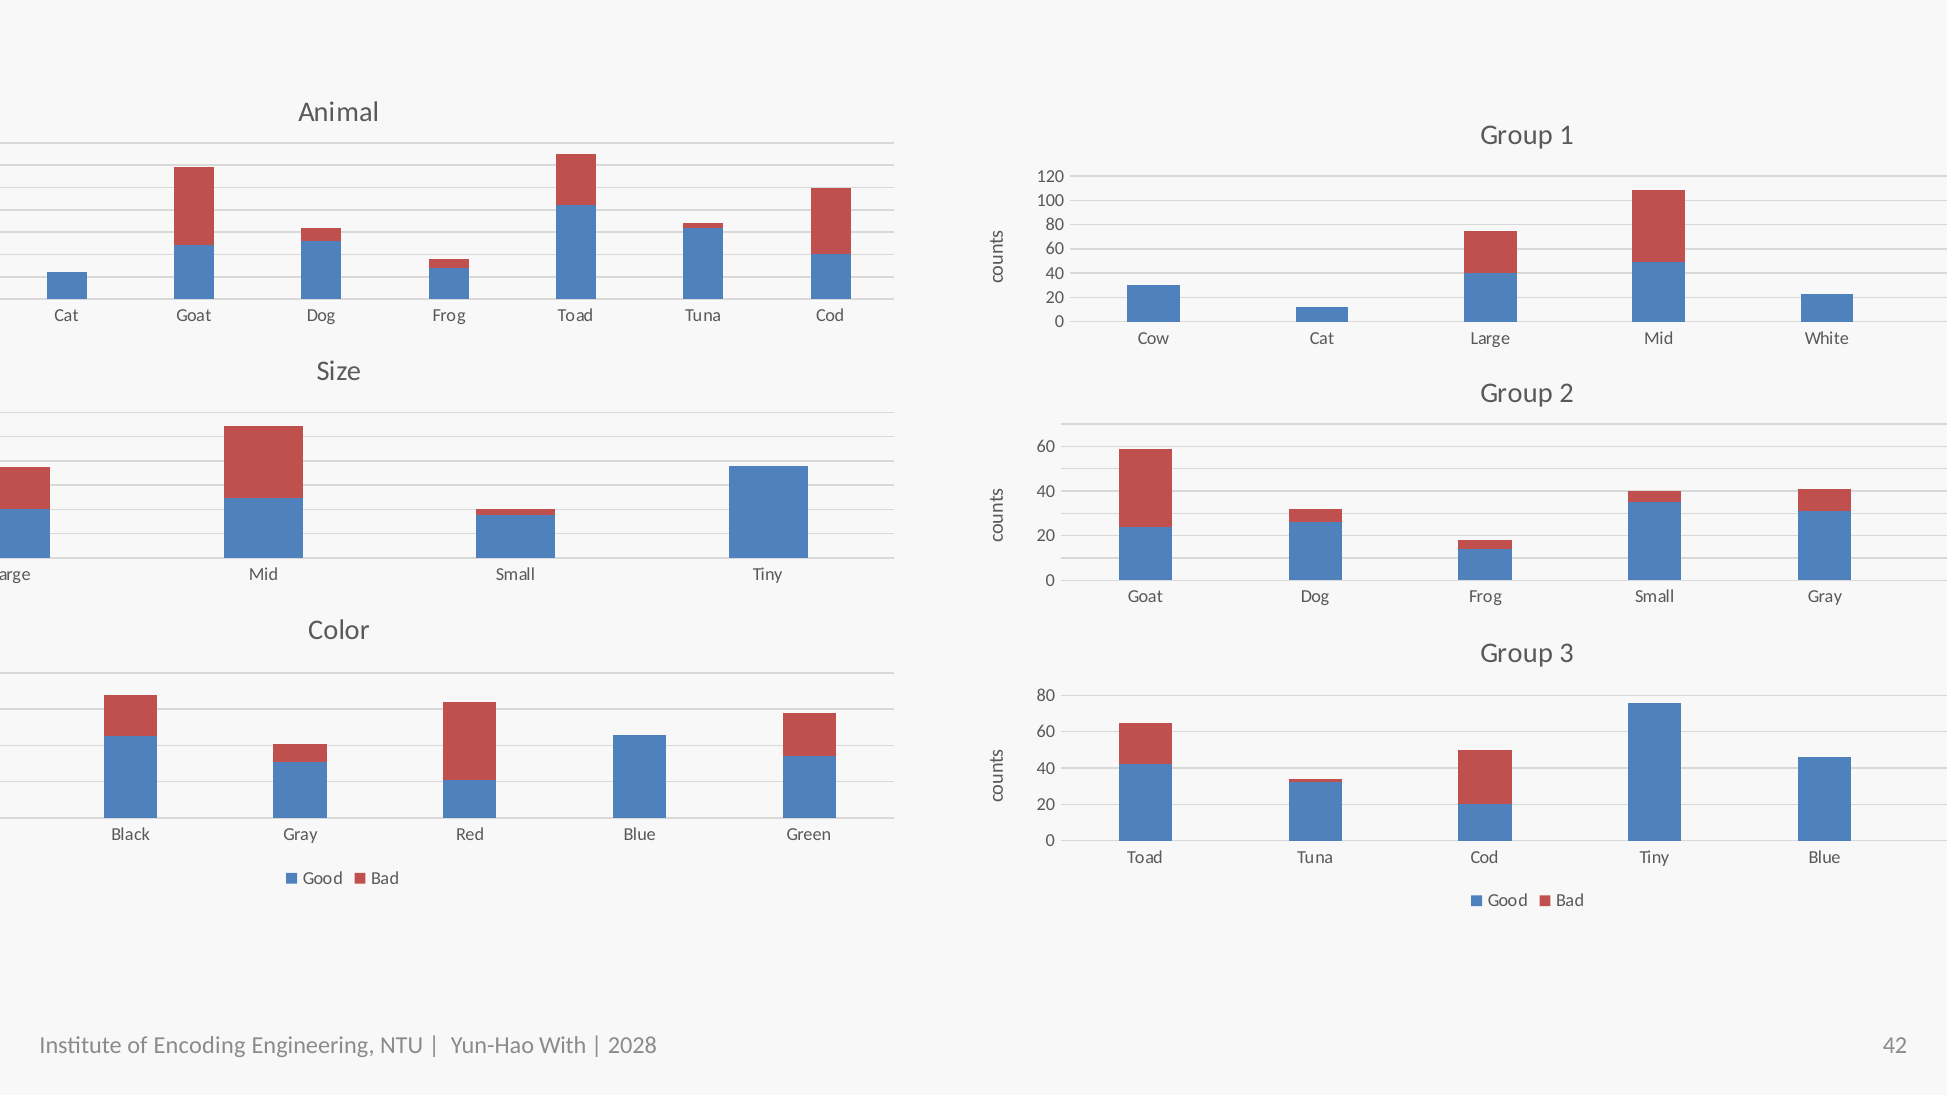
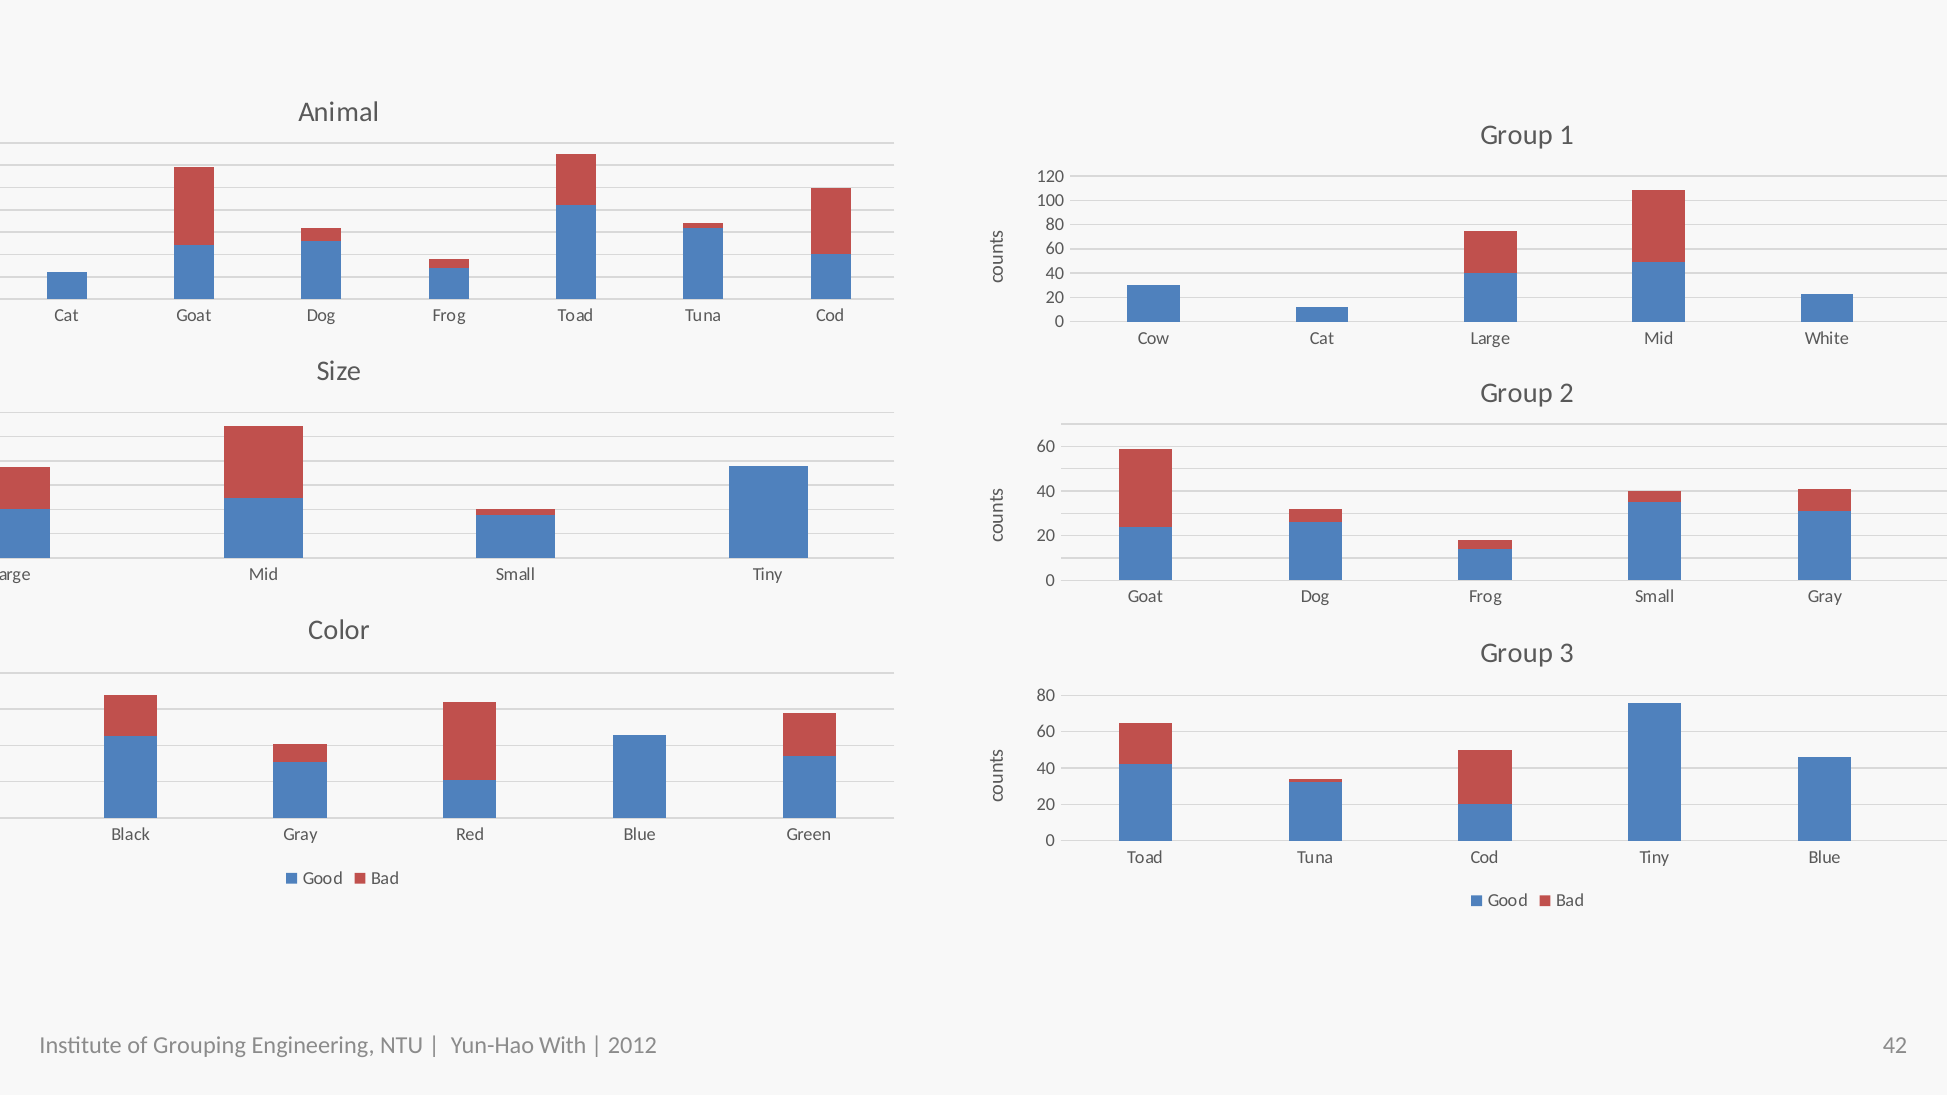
Encoding: Encoding -> Grouping
2028: 2028 -> 2012
